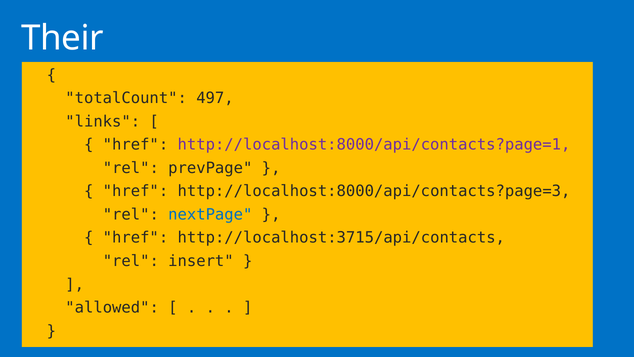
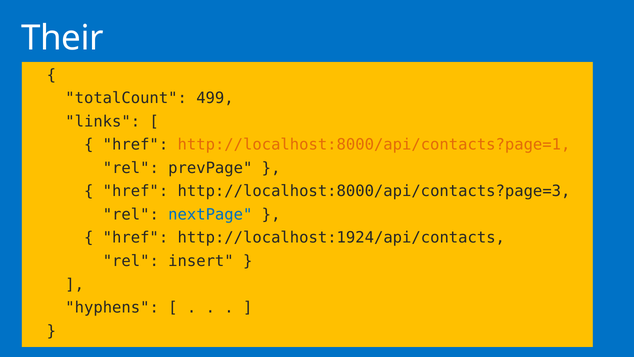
497: 497 -> 499
http://localhost:8000/api/contacts?page=1 colour: purple -> orange
http://localhost:3715/api/contacts: http://localhost:3715/api/contacts -> http://localhost:1924/api/contacts
allowed: allowed -> hyphens
